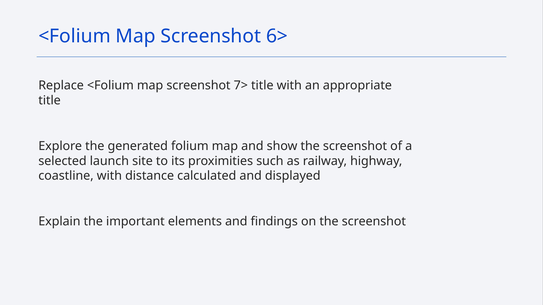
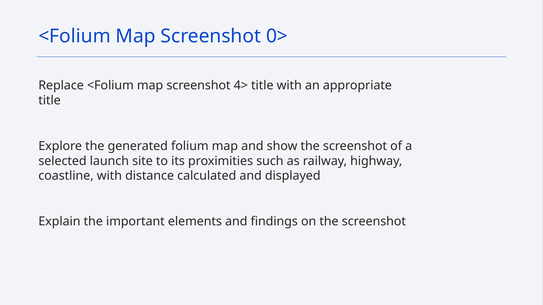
6>: 6> -> 0>
7>: 7> -> 4>
